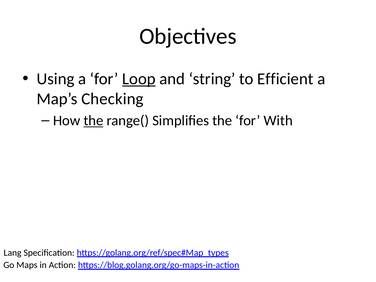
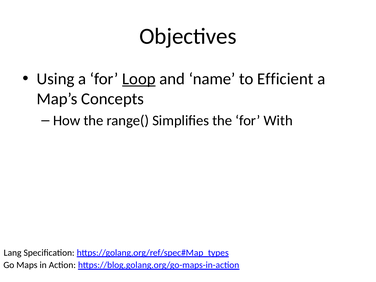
string: string -> name
Checking: Checking -> Concepts
the at (93, 121) underline: present -> none
